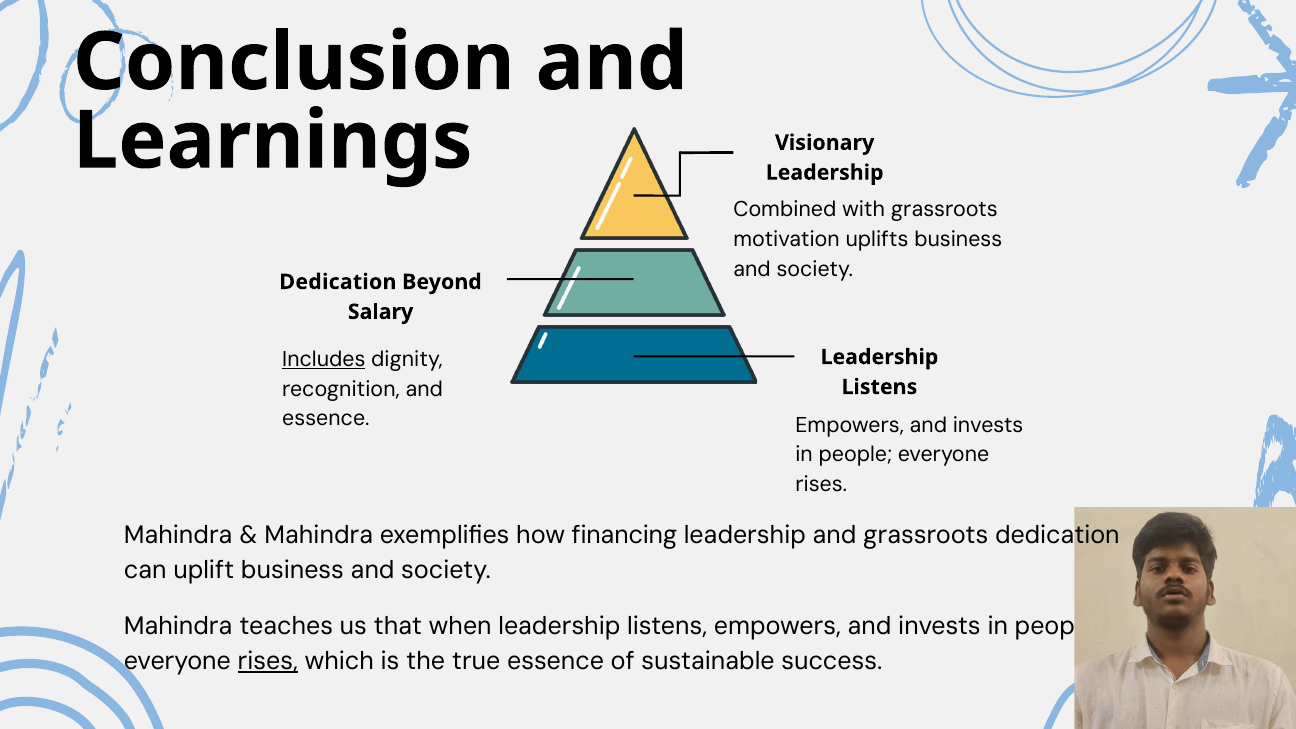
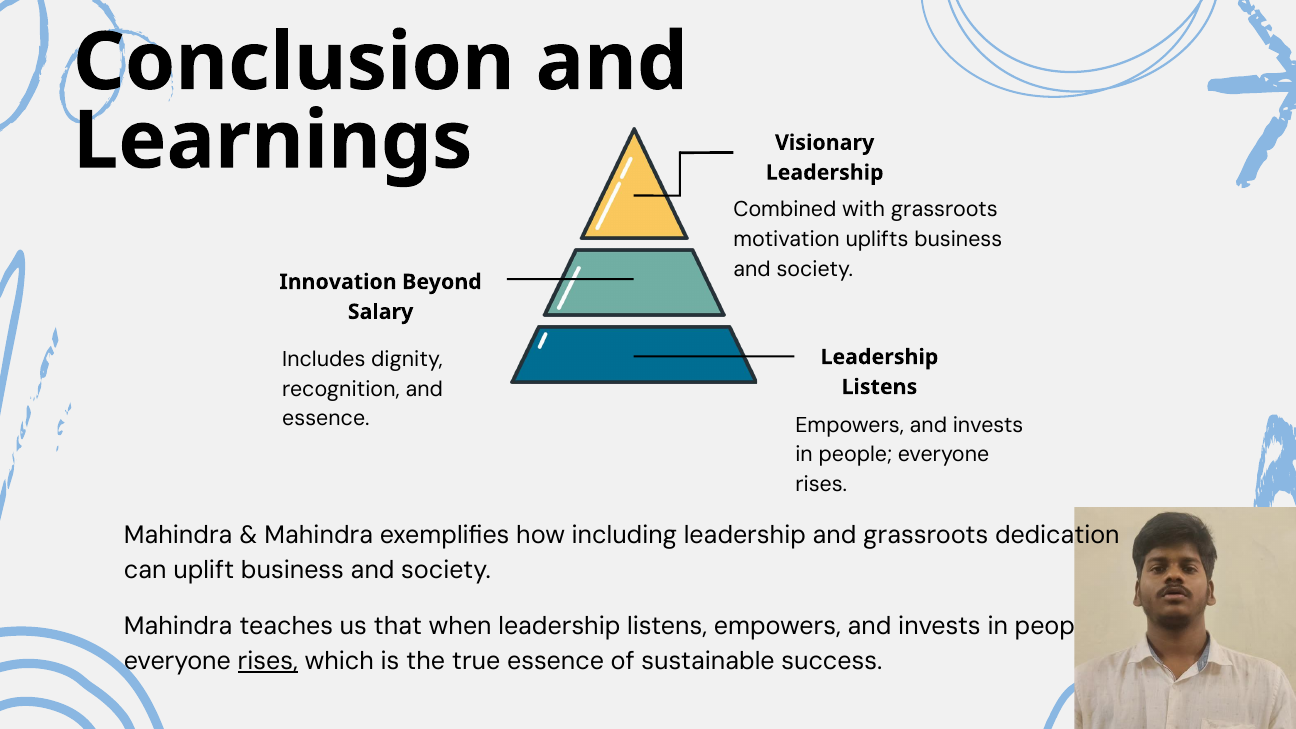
Dedication at (338, 282): Dedication -> Innovation
Includes underline: present -> none
financing: financing -> including
